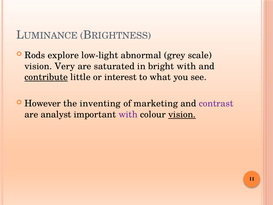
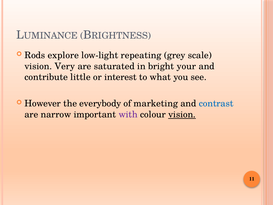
abnormal: abnormal -> repeating
bright with: with -> your
contribute underline: present -> none
inventing: inventing -> everybody
contrast colour: purple -> blue
analyst: analyst -> narrow
